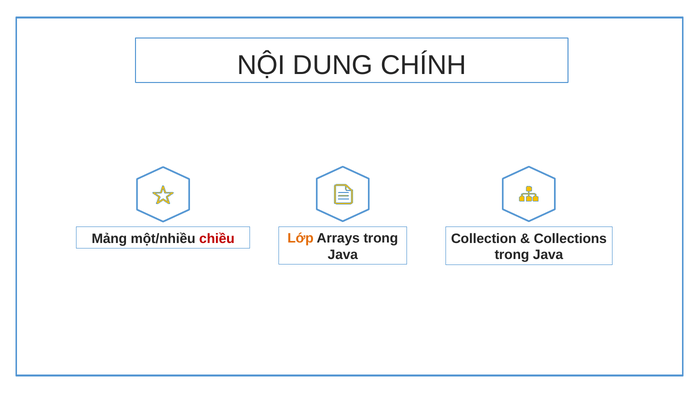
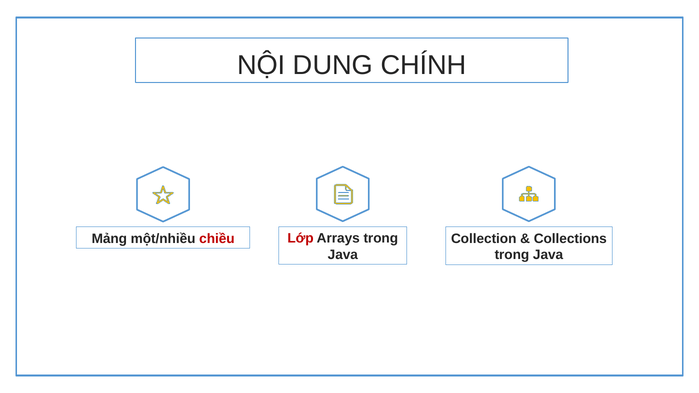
Lớp colour: orange -> red
